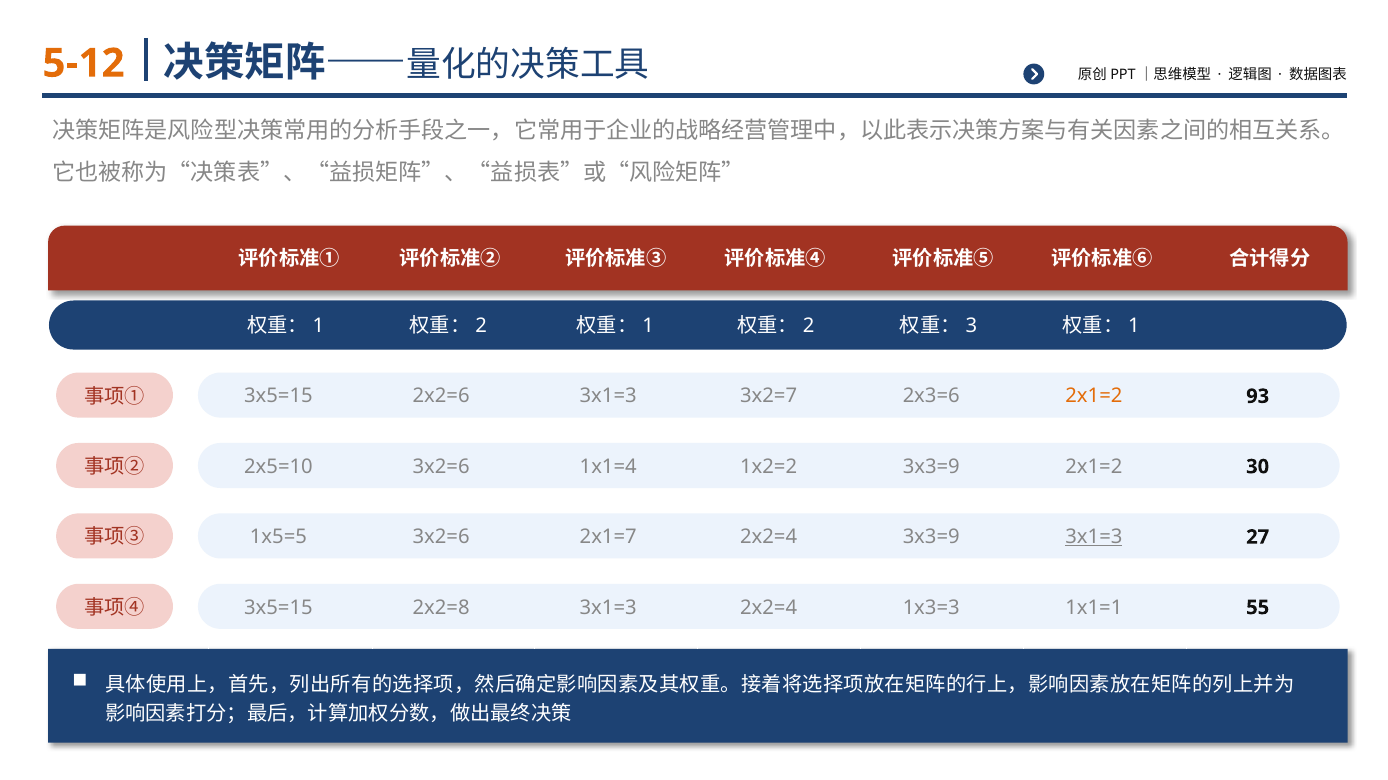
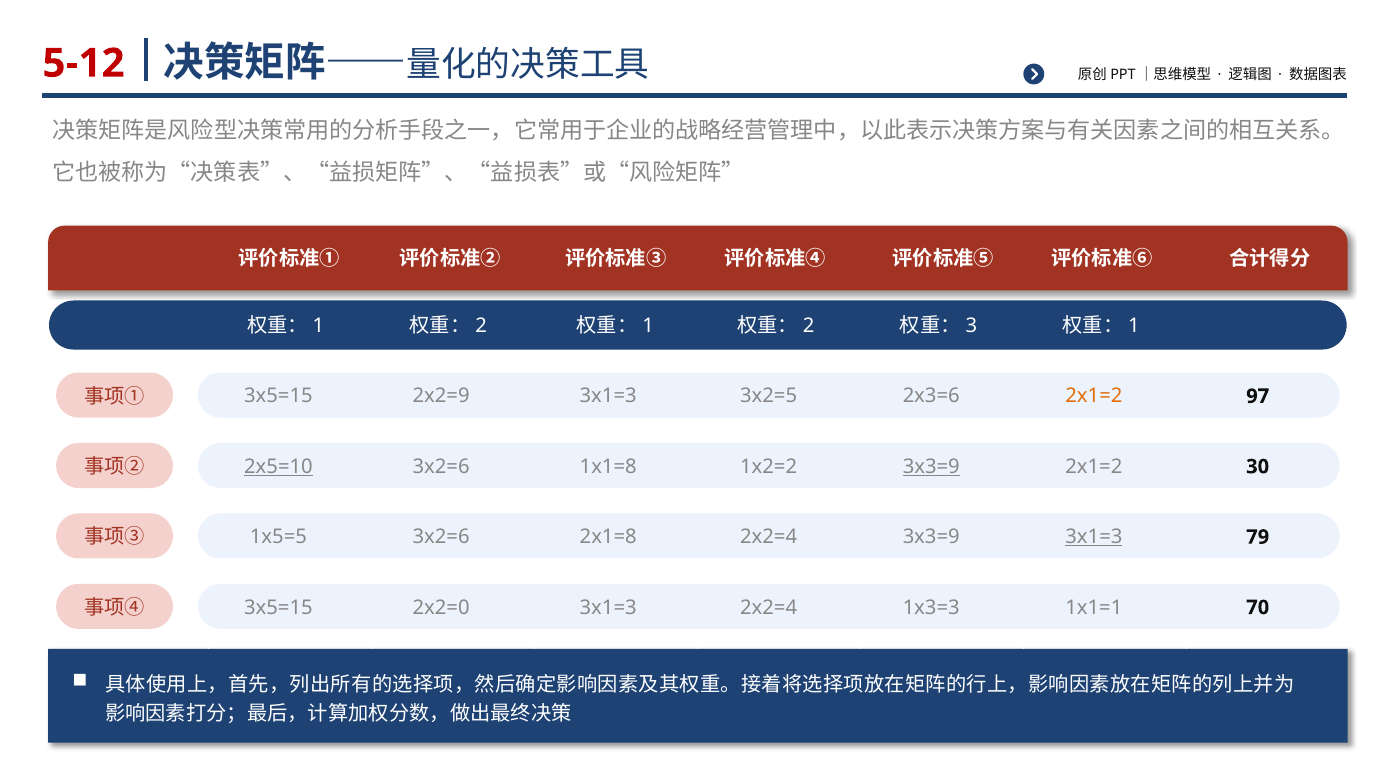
5-12 colour: orange -> red
2x2=6: 2x2=6 -> 2x2=9
3x2=7: 3x2=7 -> 3x2=5
93: 93 -> 97
2x5=10 underline: none -> present
1x1=4: 1x1=4 -> 1x1=8
3x3=9 at (931, 467) underline: none -> present
2x1=7: 2x1=7 -> 2x1=8
27: 27 -> 79
2x2=8: 2x2=8 -> 2x2=0
55: 55 -> 70
